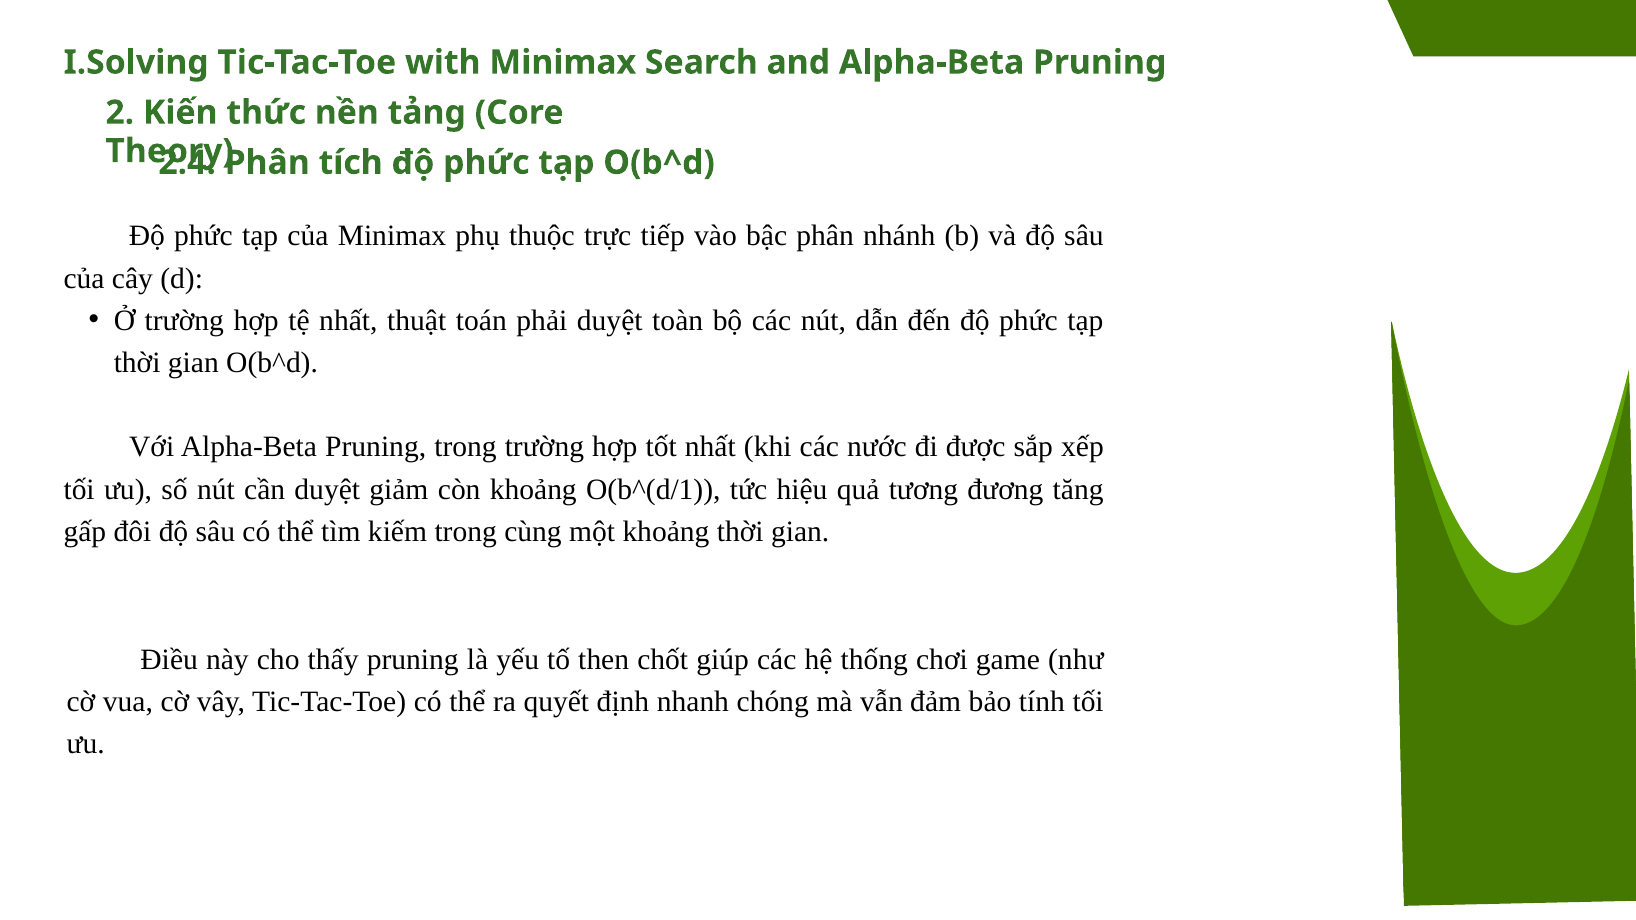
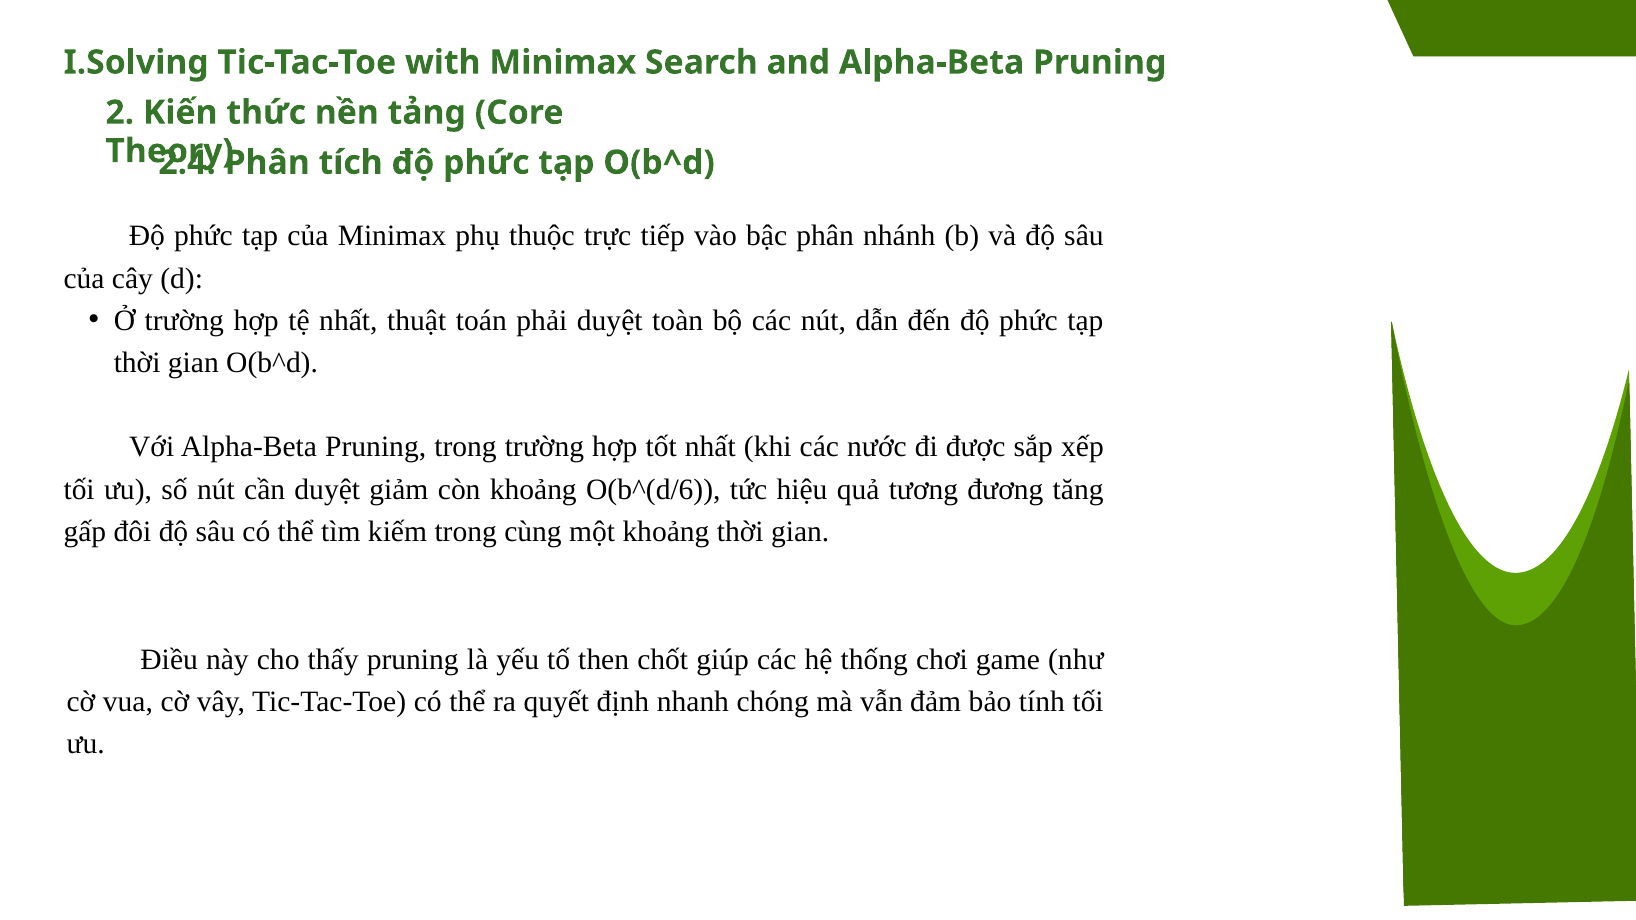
O(b^(d/1: O(b^(d/1 -> O(b^(d/6
